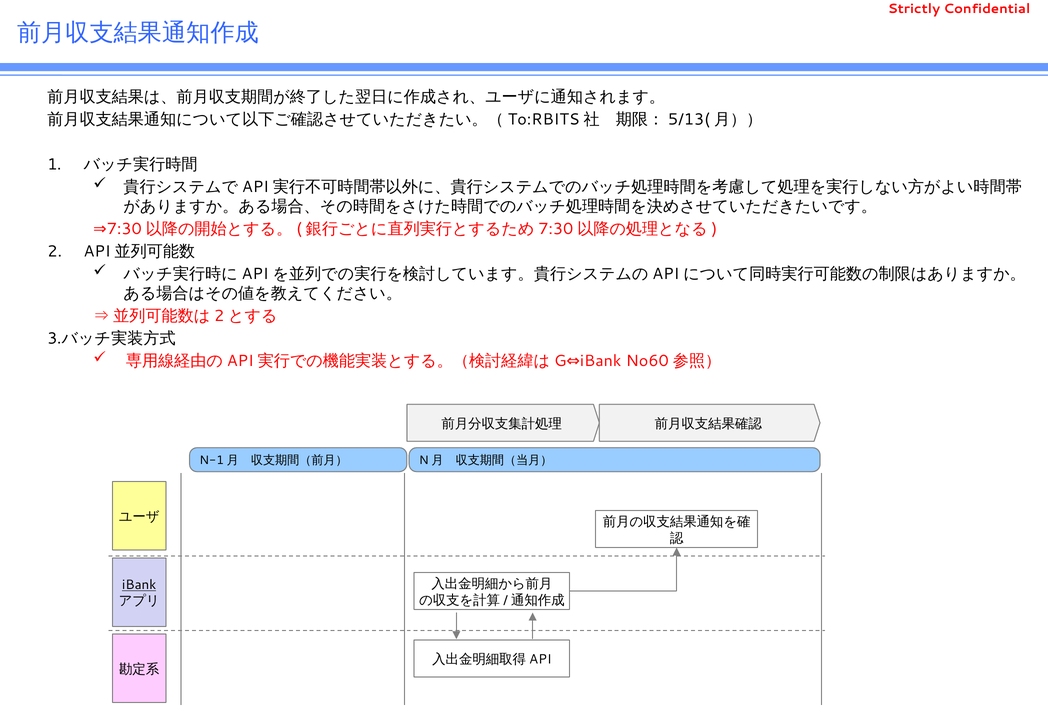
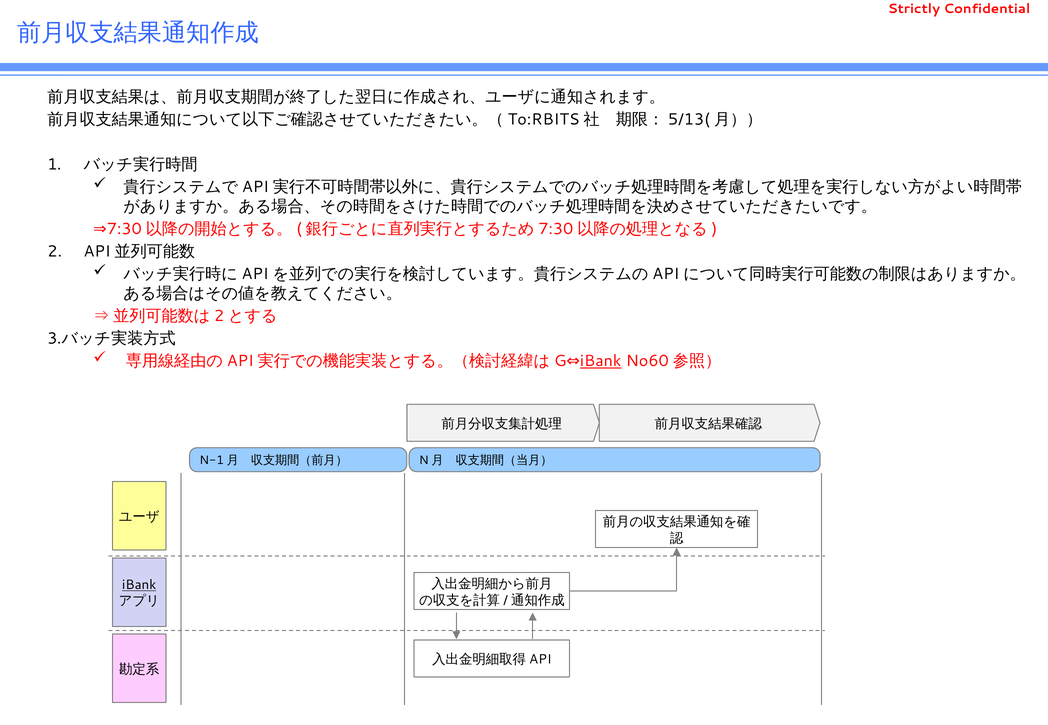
iBank at (601, 361) underline: none -> present
